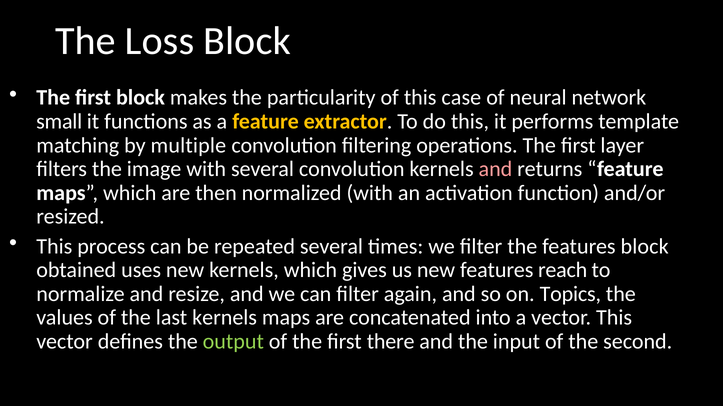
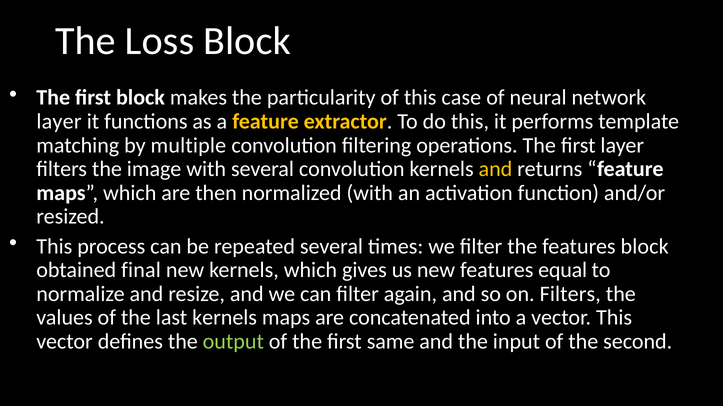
small at (59, 122): small -> layer
and at (495, 169) colour: pink -> yellow
uses: uses -> final
reach: reach -> equal
on Topics: Topics -> Filters
there: there -> same
